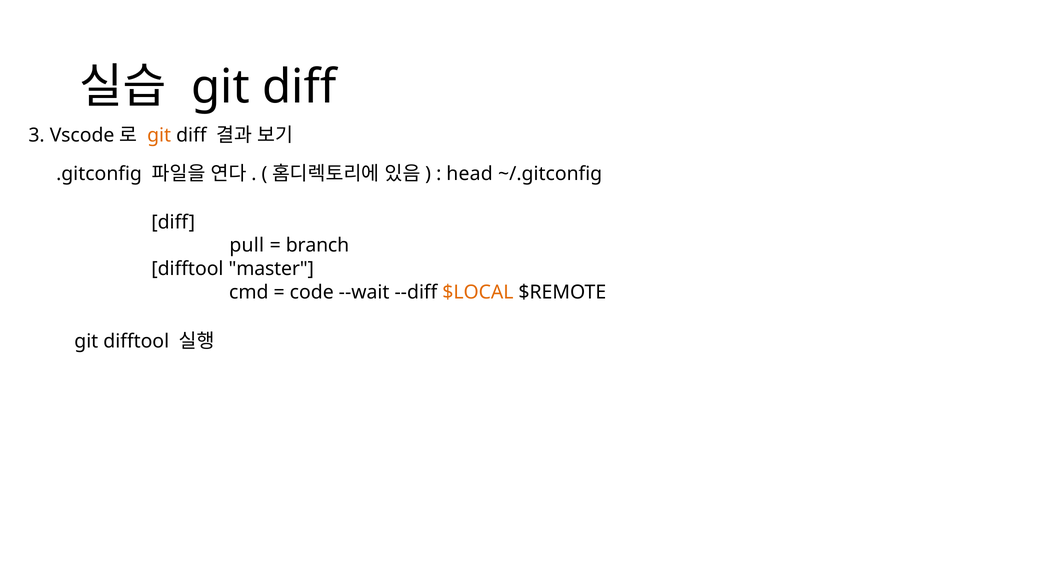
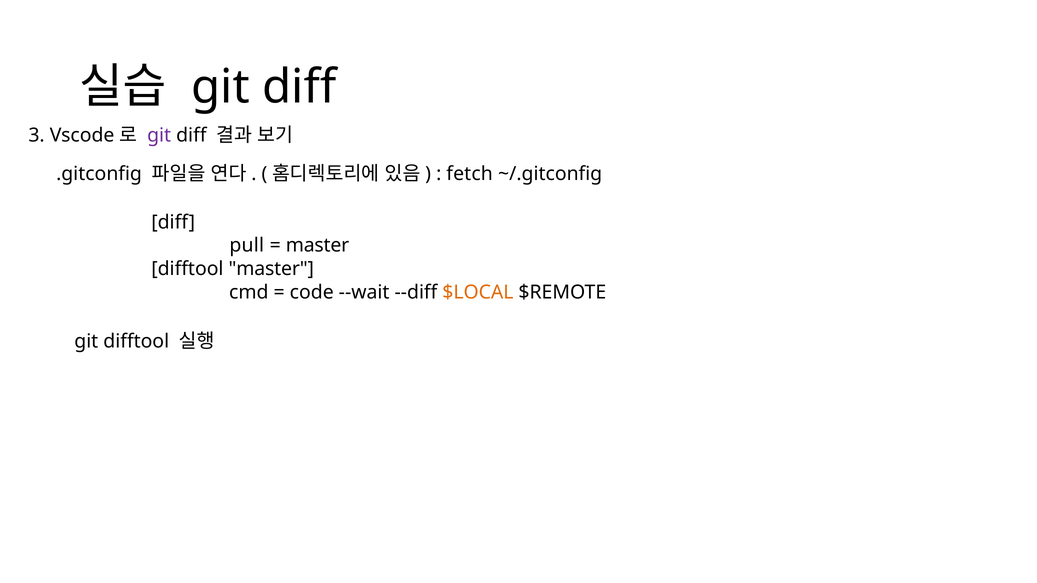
git at (159, 135) colour: orange -> purple
head: head -> fetch
branch at (317, 246): branch -> master
